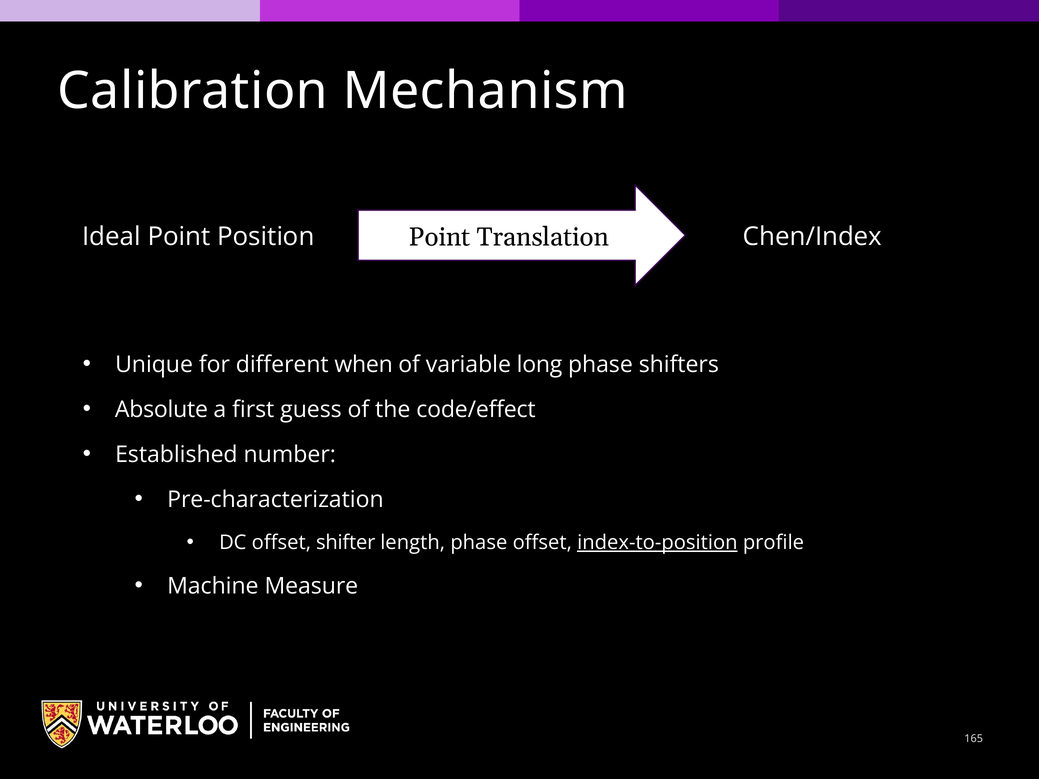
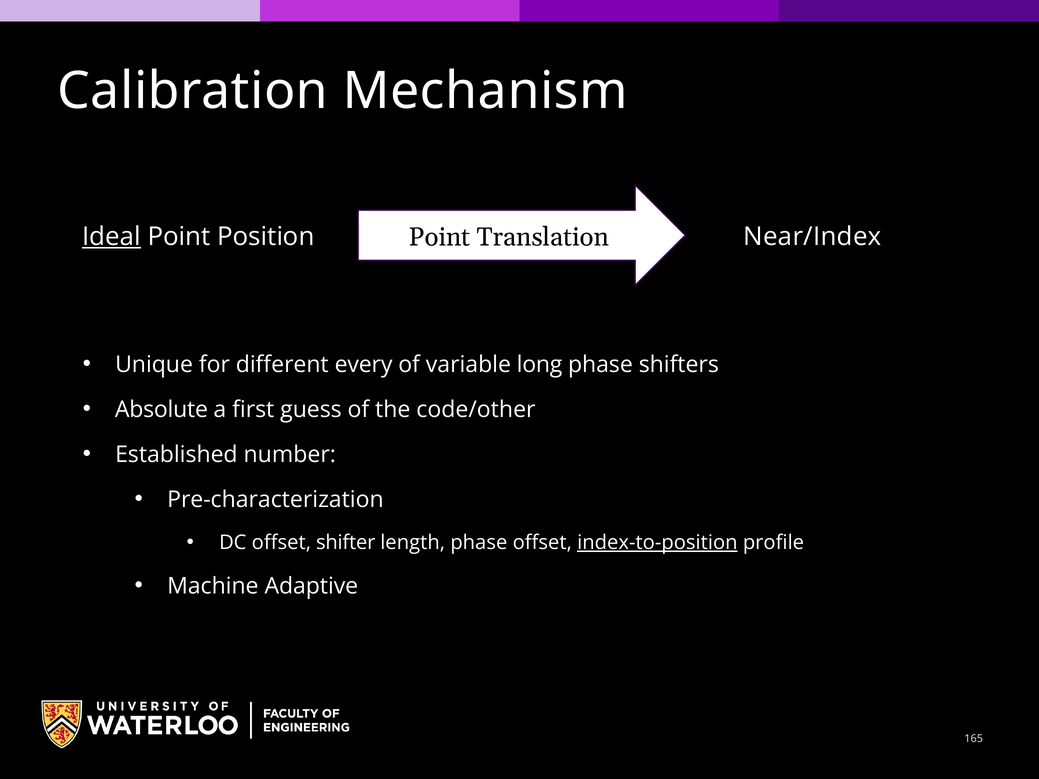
Ideal underline: none -> present
Chen/Index: Chen/Index -> Near/Index
when: when -> every
code/effect: code/effect -> code/other
Measure: Measure -> Adaptive
